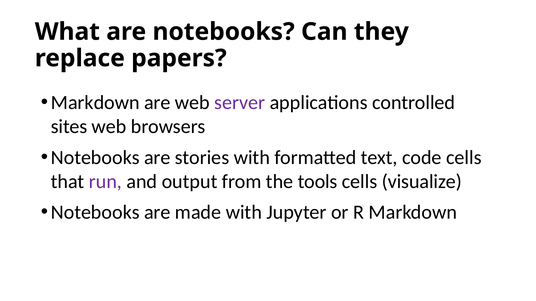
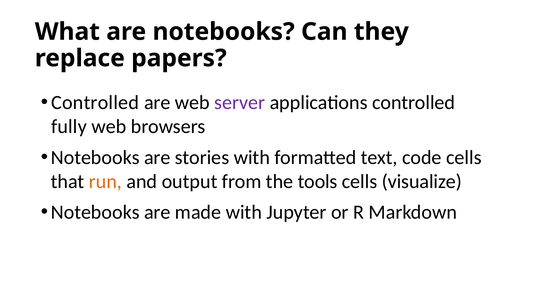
Markdown at (95, 103): Markdown -> Controlled
sites: sites -> fully
run colour: purple -> orange
